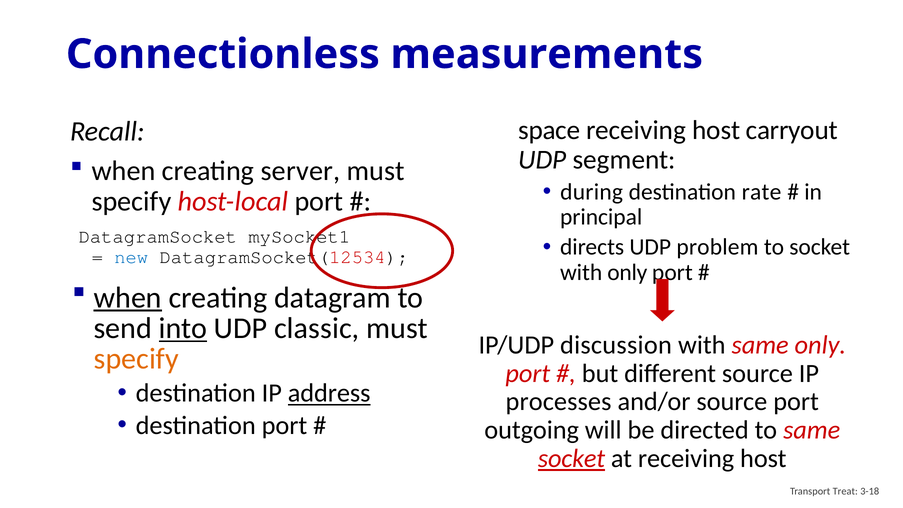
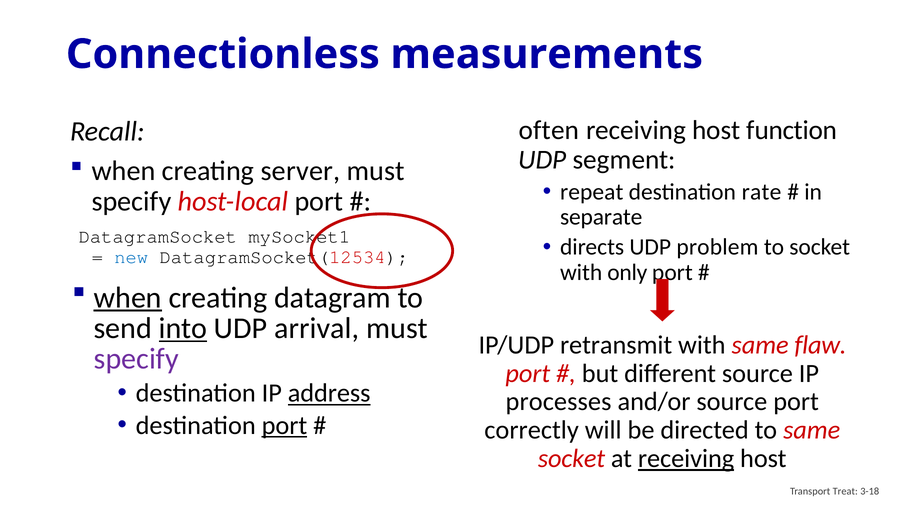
space: space -> often
carryout: carryout -> function
during: during -> repeat
principal: principal -> separate
classic: classic -> arrival
discussion: discussion -> retransmit
same only: only -> flaw
specify at (136, 359) colour: orange -> purple
port at (284, 425) underline: none -> present
outgoing: outgoing -> correctly
socket at (572, 459) underline: present -> none
receiving at (686, 459) underline: none -> present
